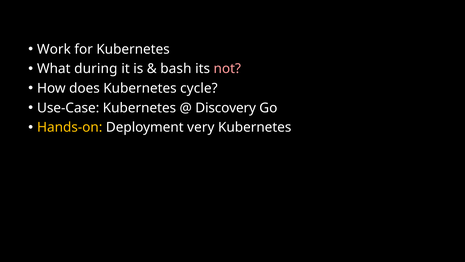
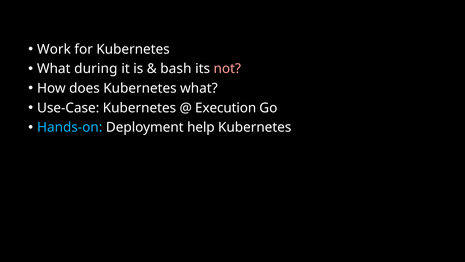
Kubernetes cycle: cycle -> what
Discovery: Discovery -> Execution
Hands-on colour: yellow -> light blue
very: very -> help
